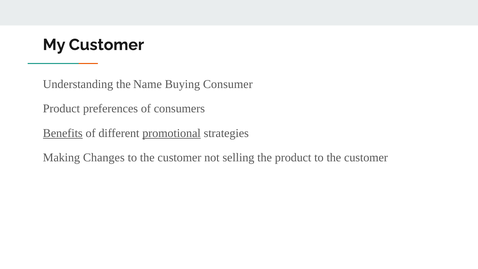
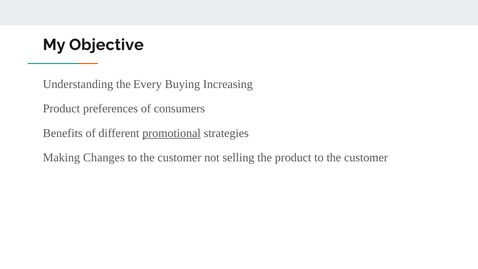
My Customer: Customer -> Objective
Name: Name -> Every
Consumer: Consumer -> Increasing
Benefits underline: present -> none
